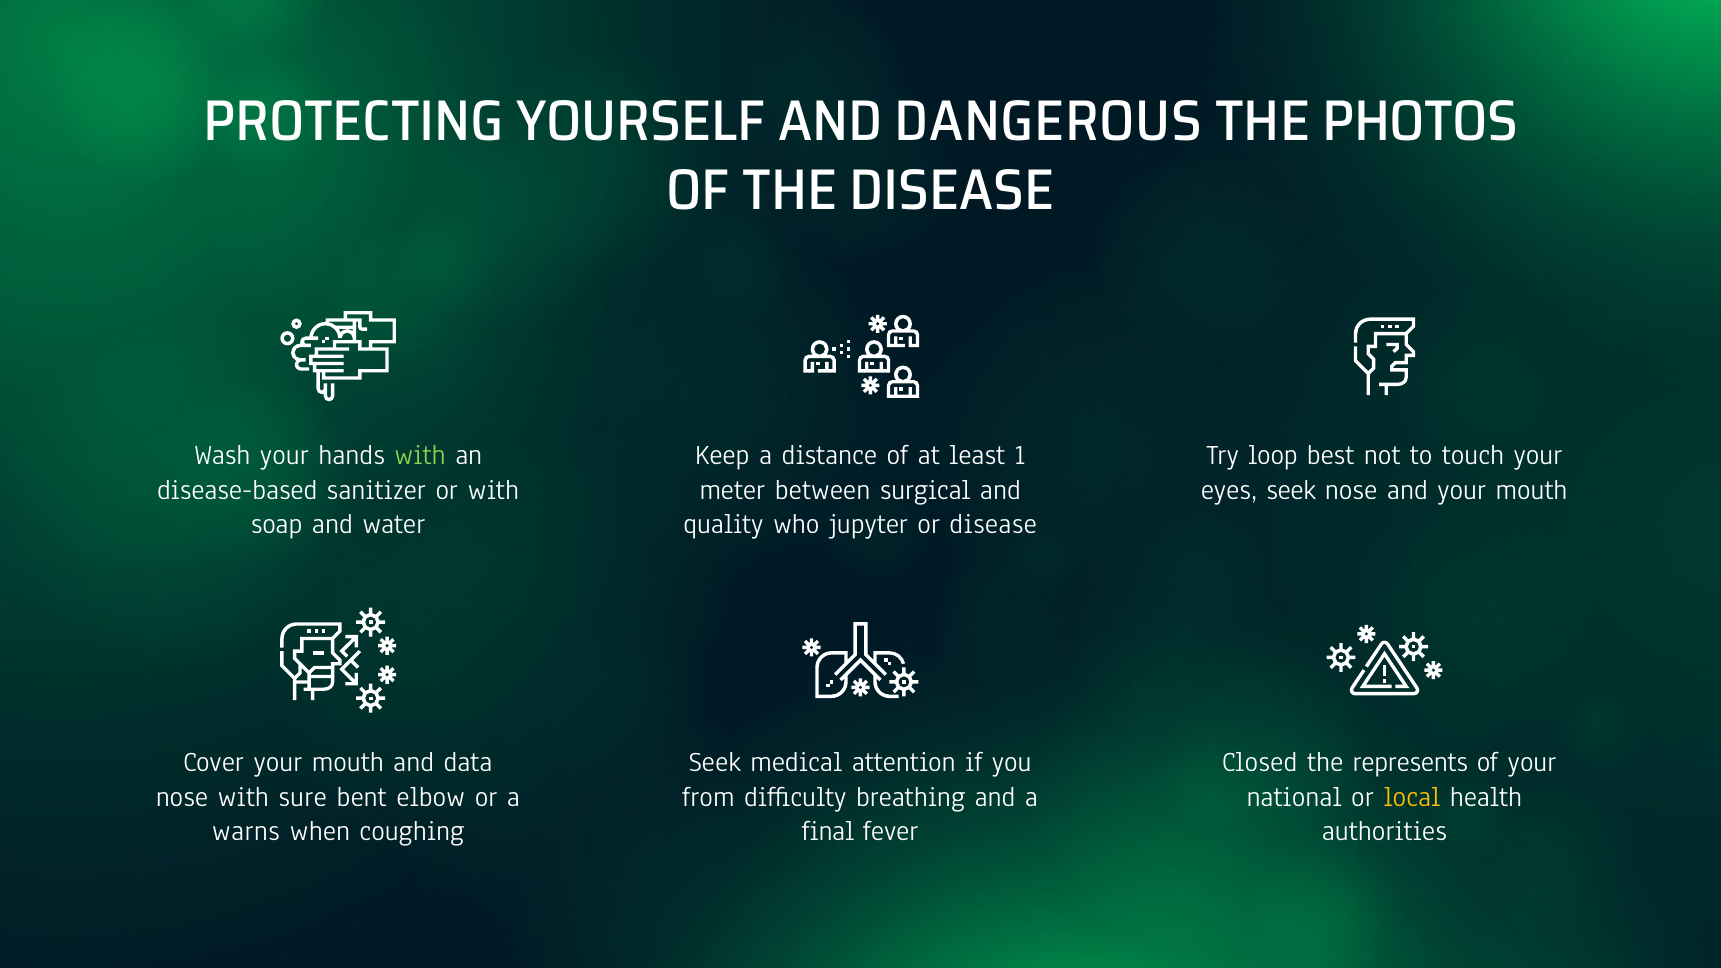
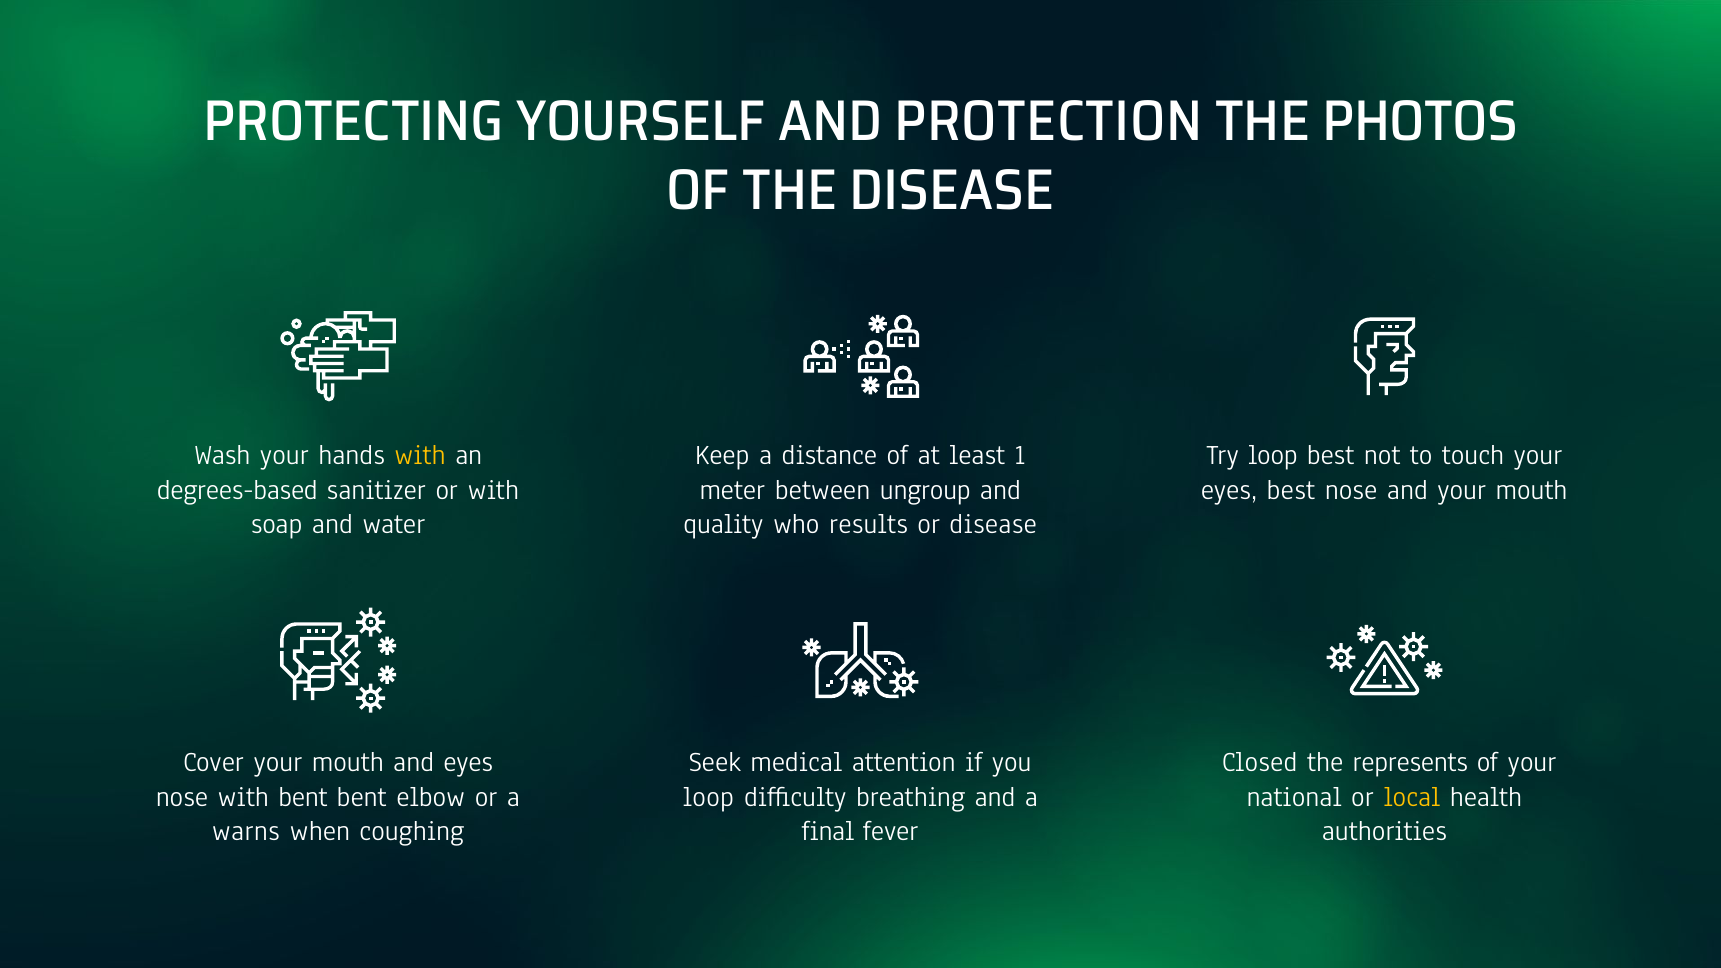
DANGEROUS: DANGEROUS -> PROTECTION
with at (420, 455) colour: light green -> yellow
disease-based: disease-based -> degrees-based
surgical: surgical -> ungroup
eyes seek: seek -> best
jupyter: jupyter -> results
and data: data -> eyes
with sure: sure -> bent
from at (708, 797): from -> loop
